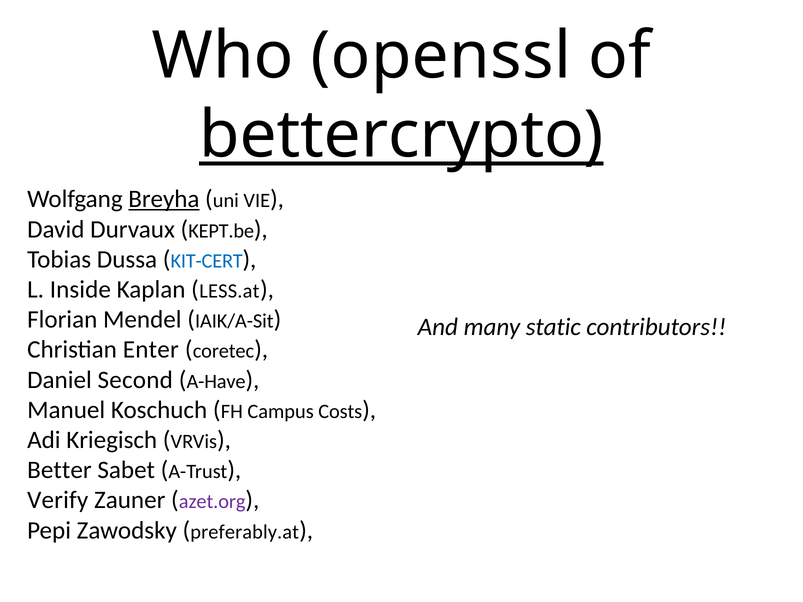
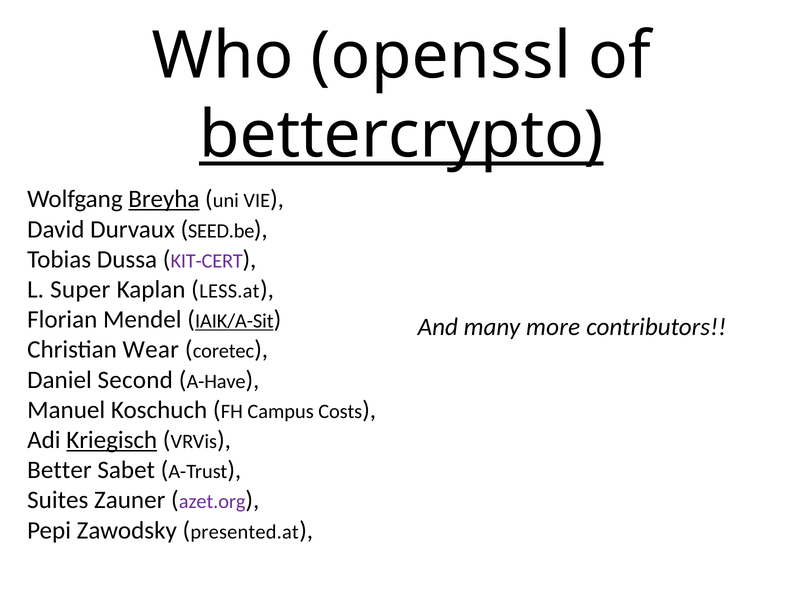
KEPT.be: KEPT.be -> SEED.be
KIT-CERT colour: blue -> purple
Inside: Inside -> Super
IAIK/A-Sit underline: none -> present
static: static -> more
Enter: Enter -> Wear
Kriegisch underline: none -> present
Verify: Verify -> Suites
preferably.at: preferably.at -> presented.at
